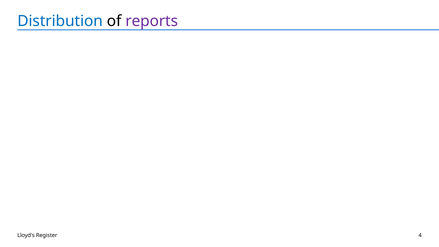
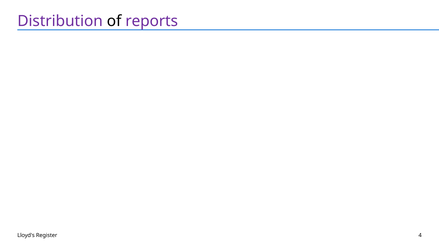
Distribution colour: blue -> purple
